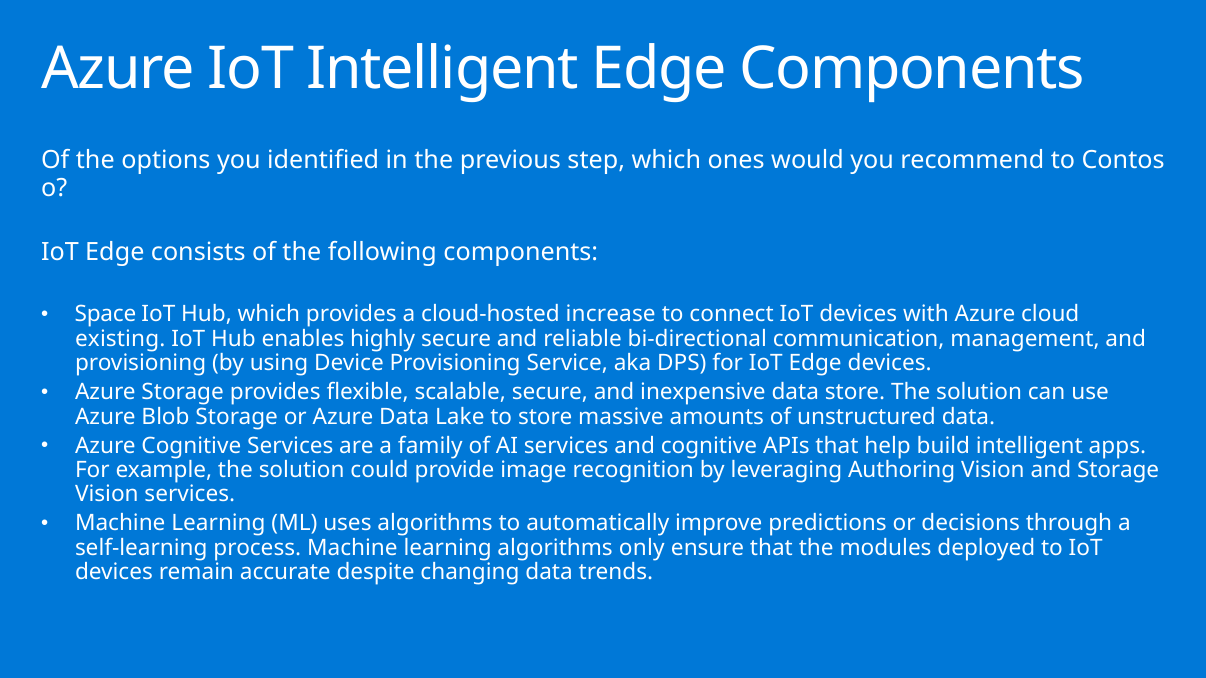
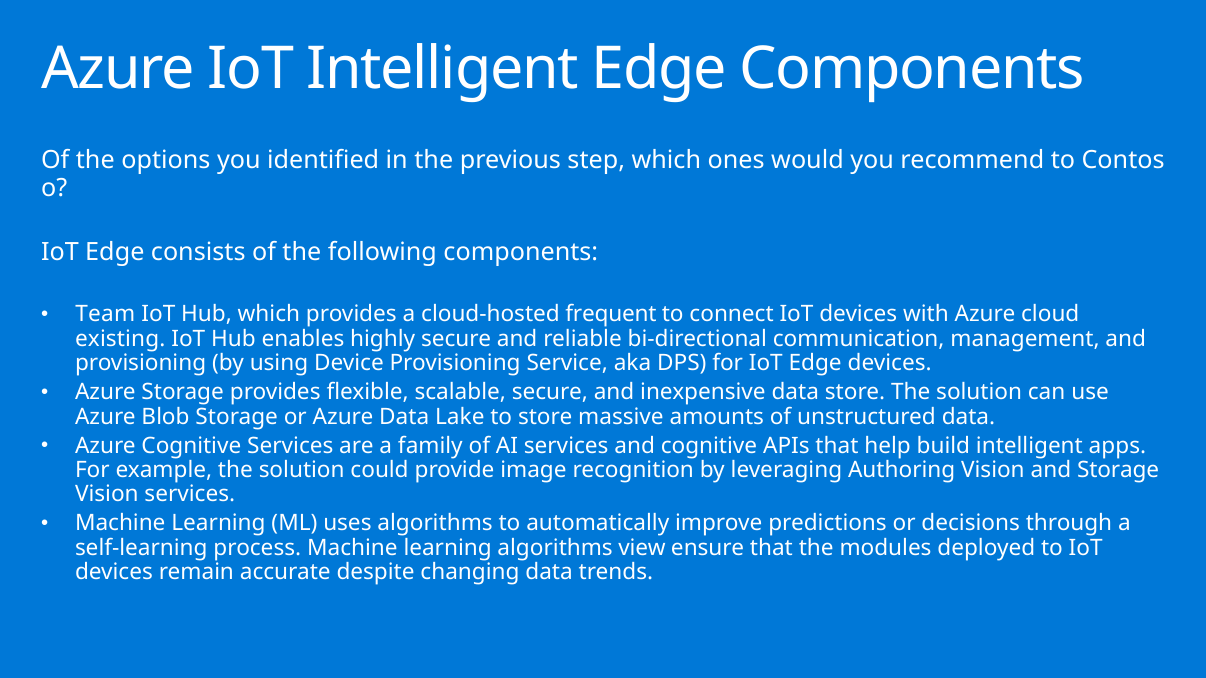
Space: Space -> Team
increase: increase -> frequent
only: only -> view
